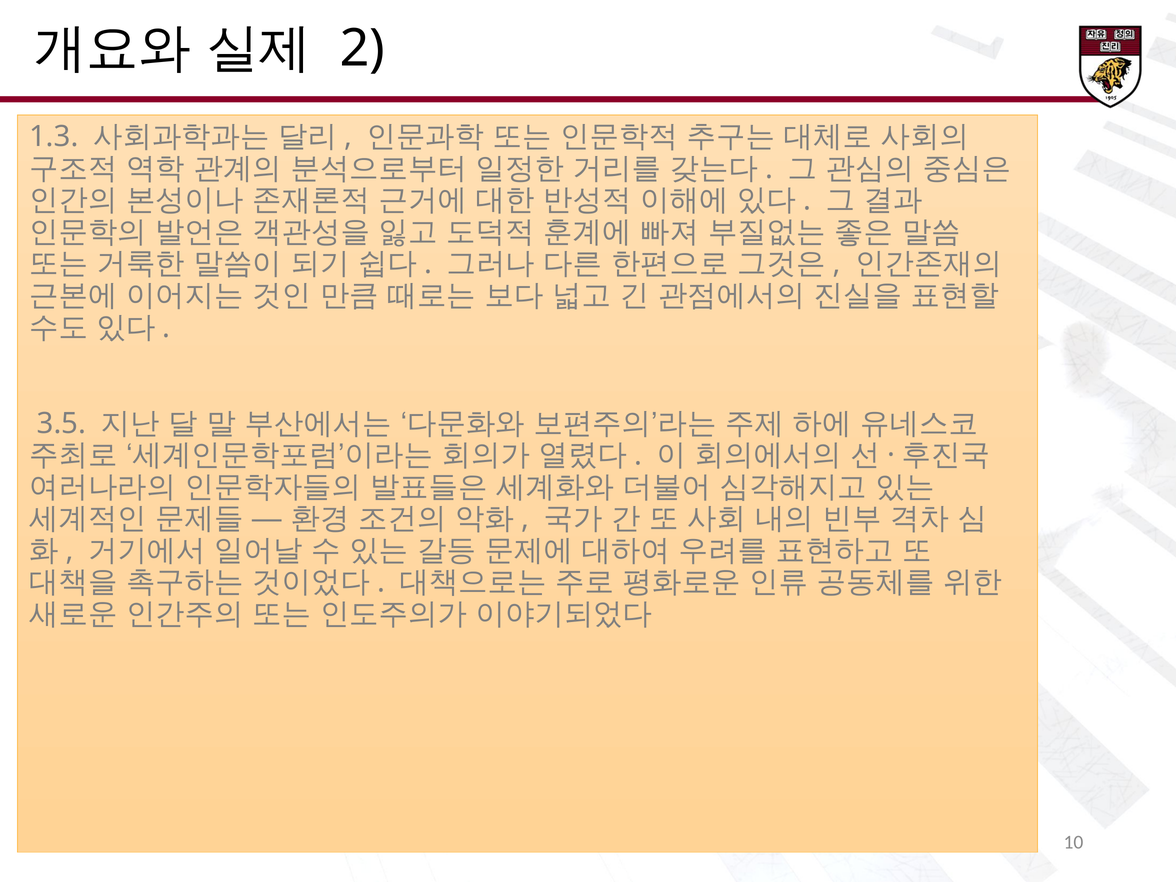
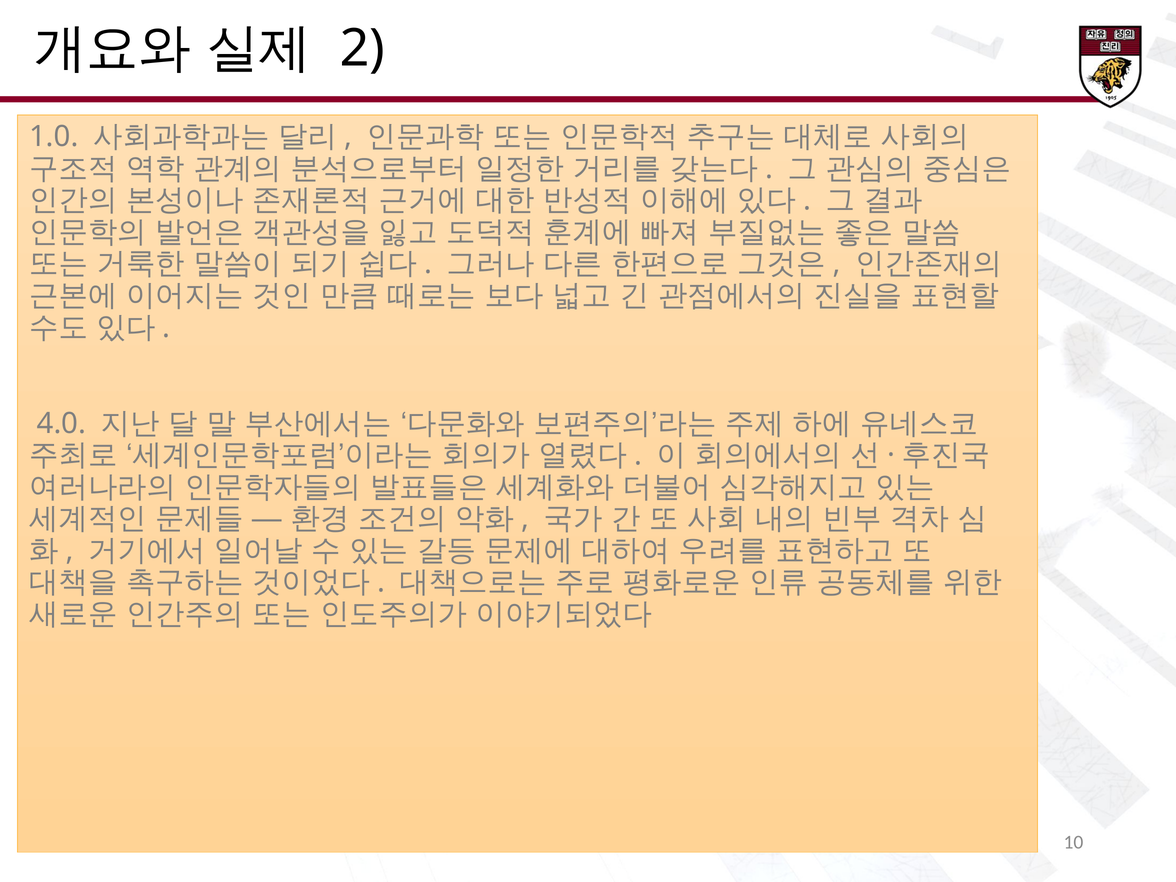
1.3: 1.3 -> 1.0
3.5: 3.5 -> 4.0
